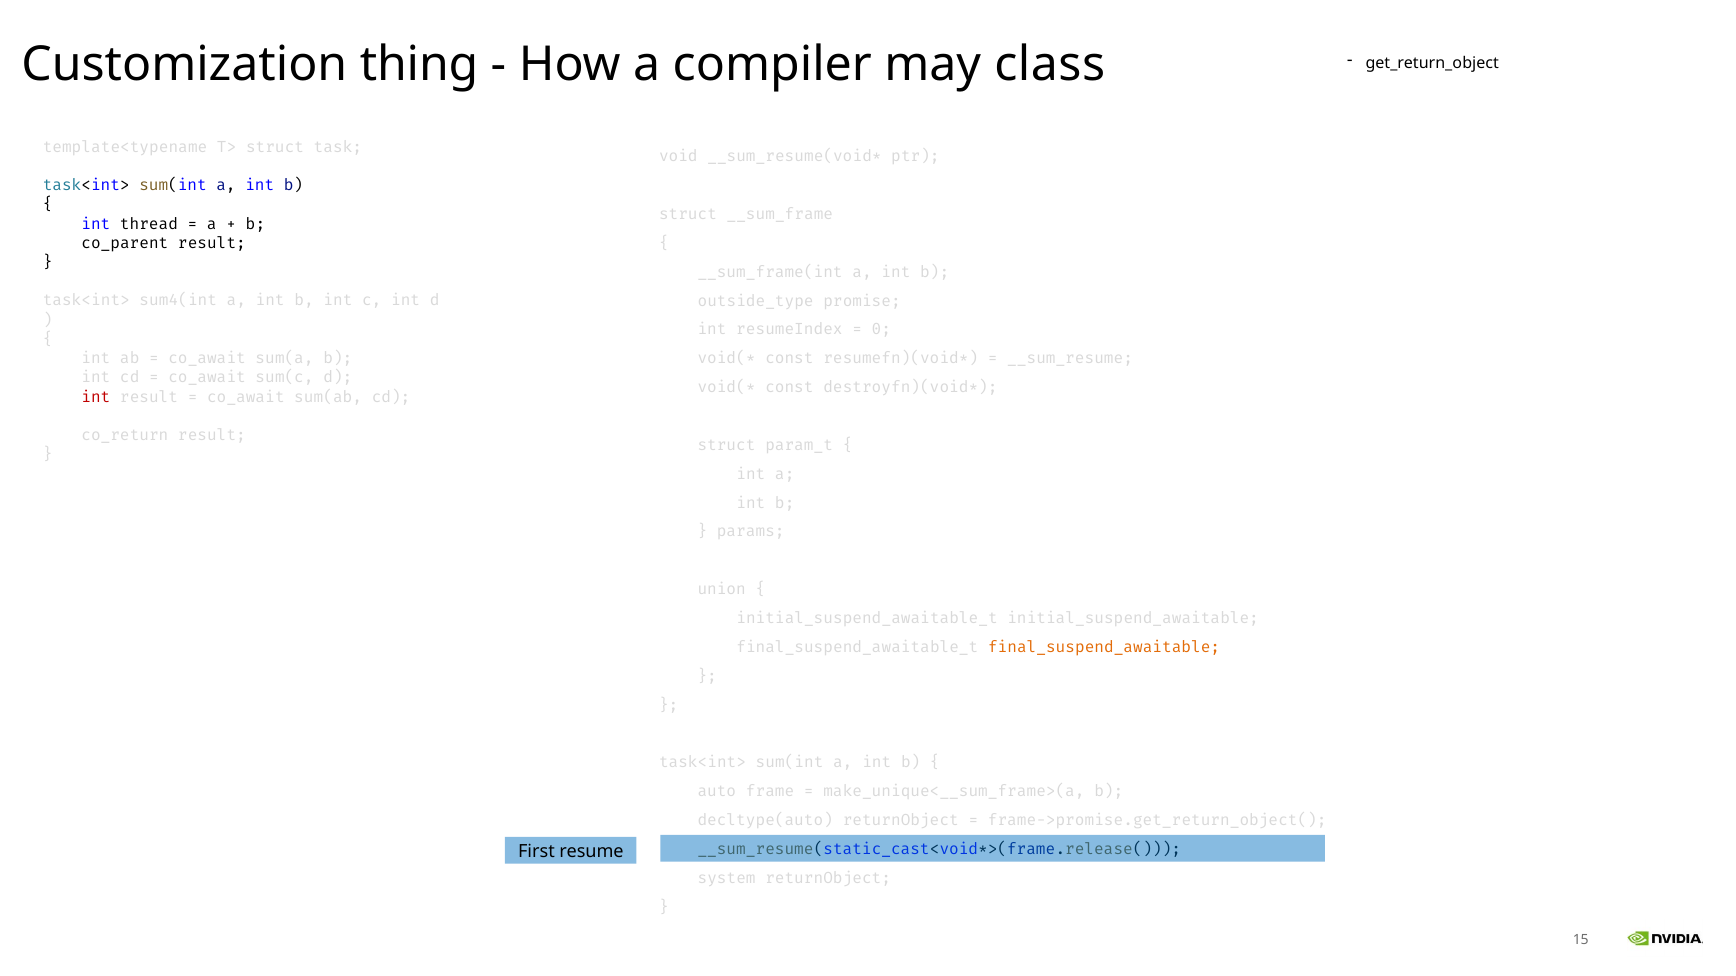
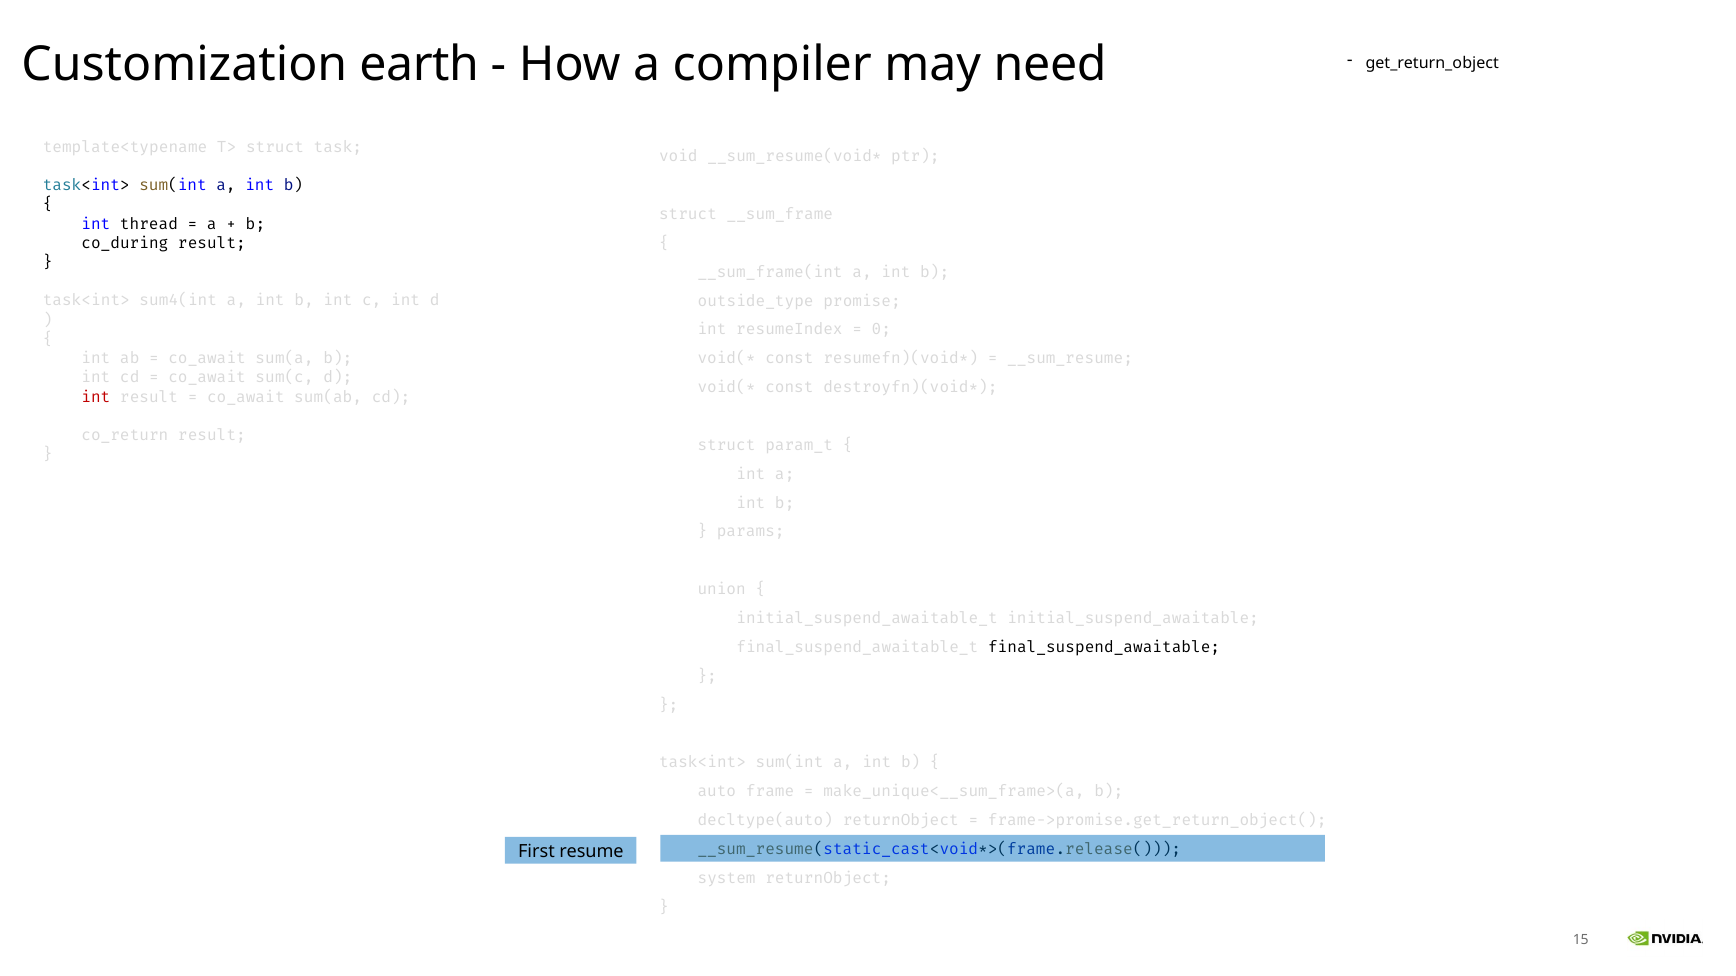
thing: thing -> earth
class: class -> need
co_parent: co_parent -> co_during
final_suspend_awaitable colour: orange -> black
